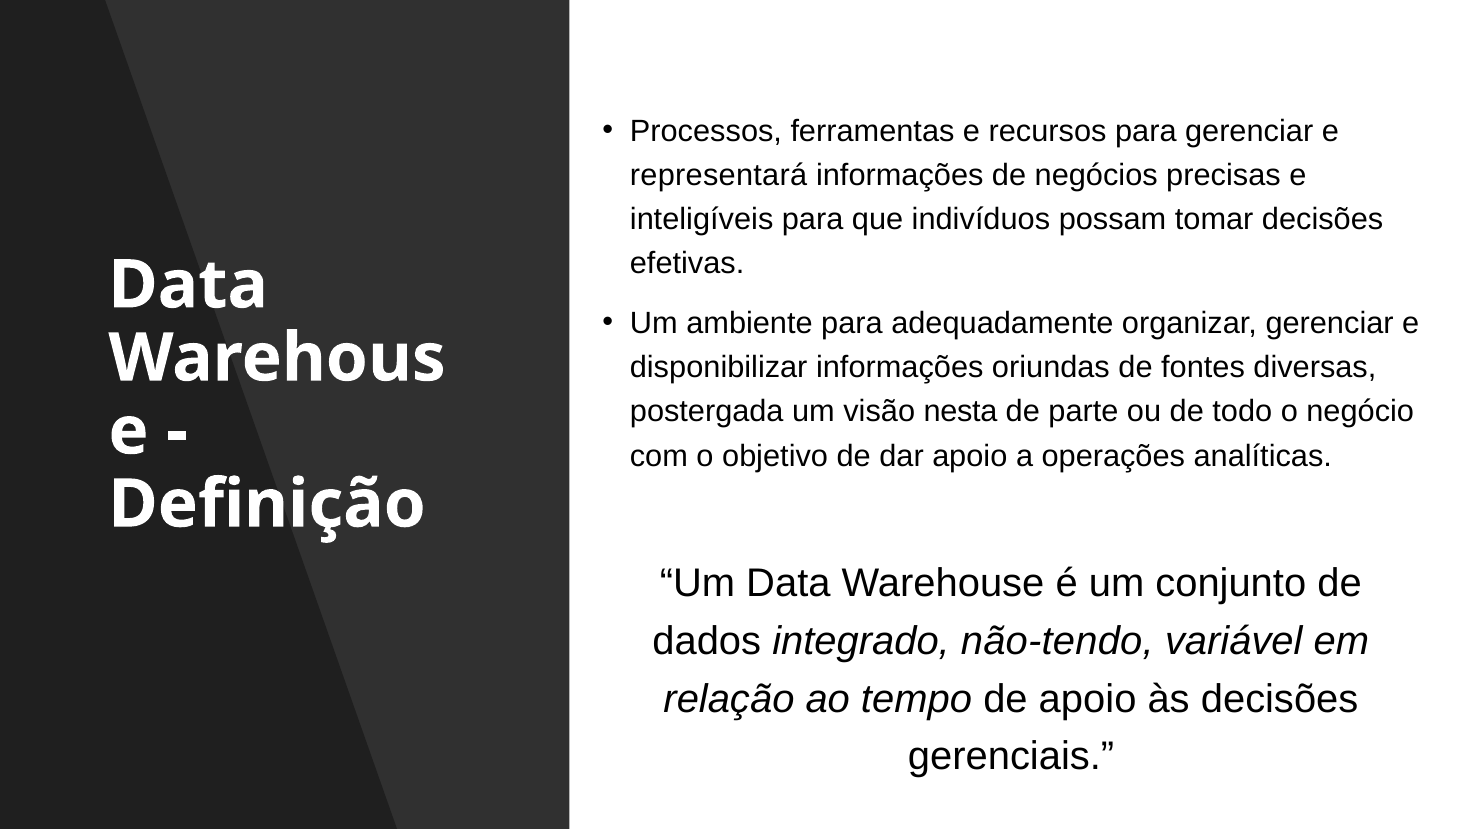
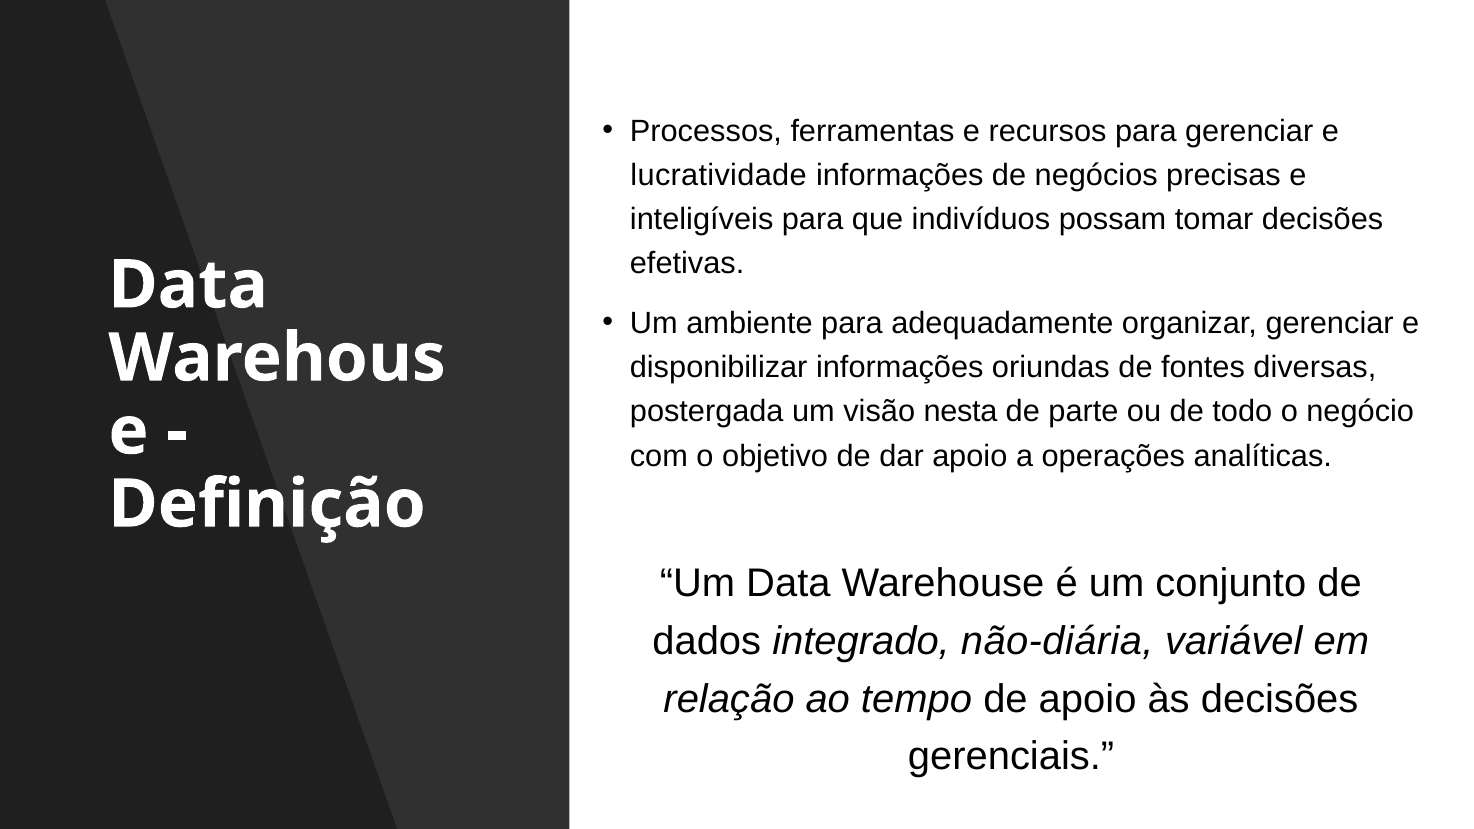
representará: representará -> lucratividade
não-tendo: não-tendo -> não-diária
